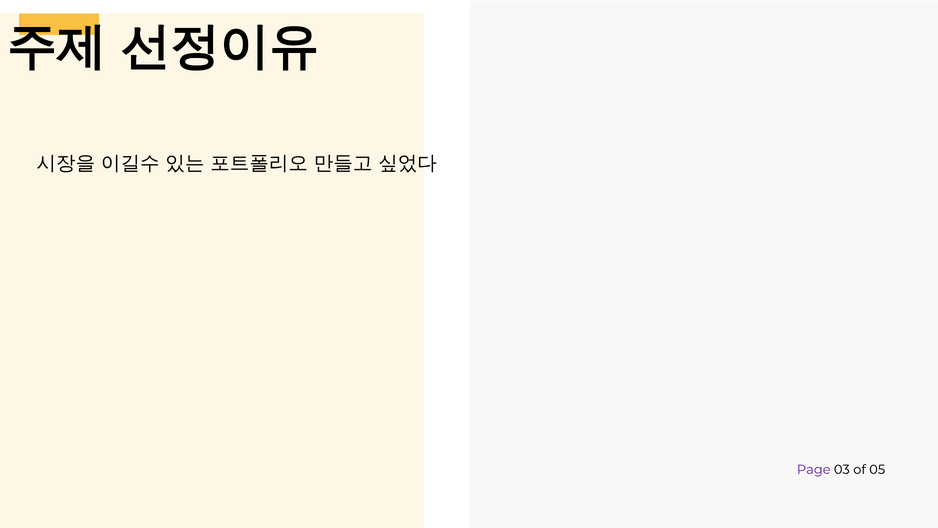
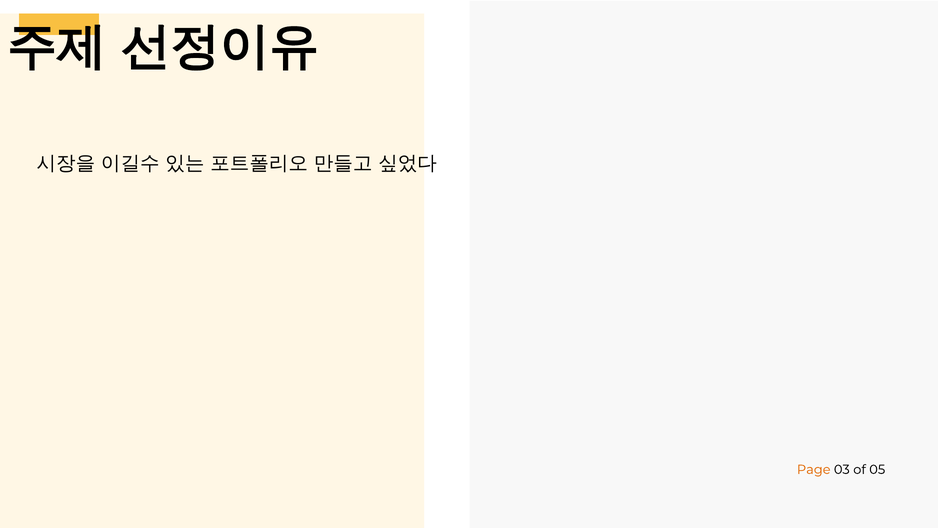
Page colour: purple -> orange
